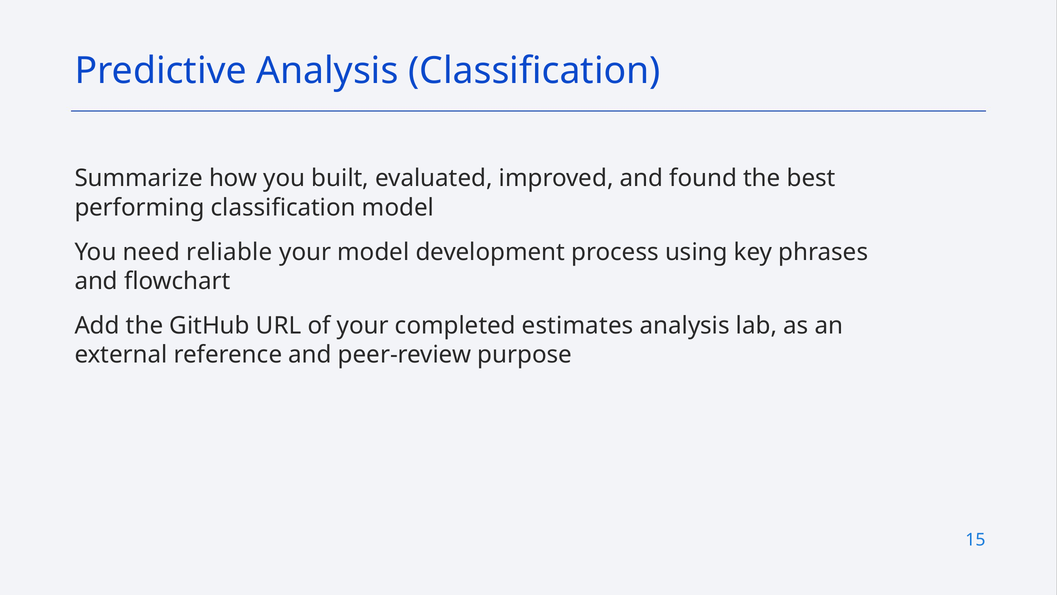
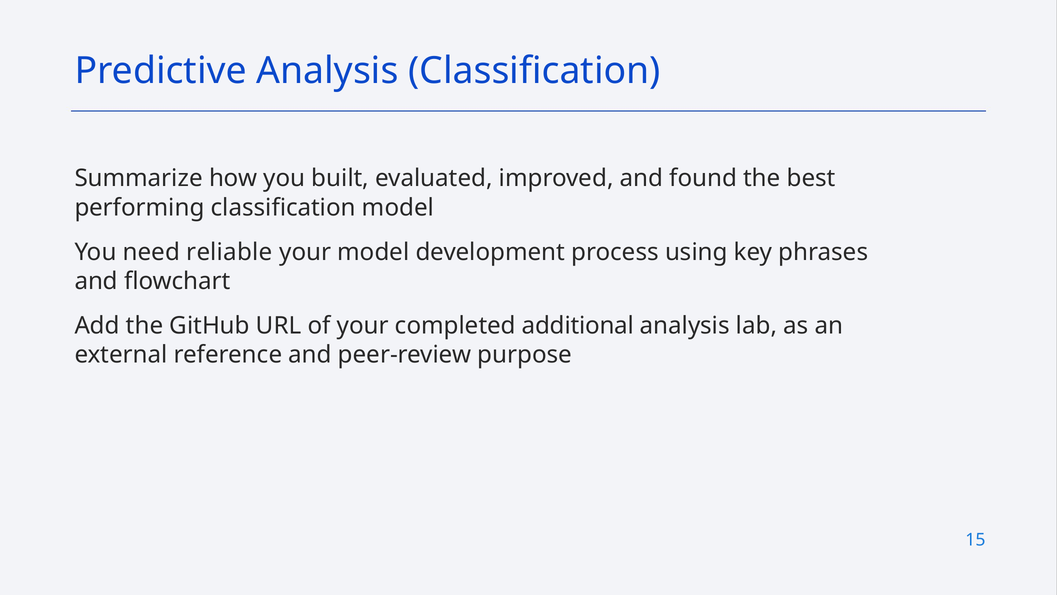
estimates: estimates -> additional
